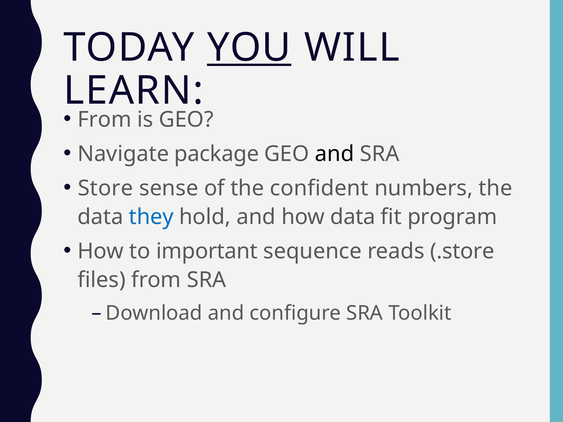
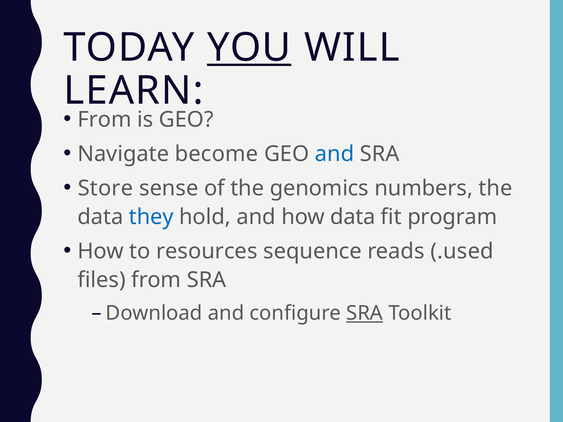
package: package -> become
and at (334, 154) colour: black -> blue
confident: confident -> genomics
important: important -> resources
.store: .store -> .used
SRA at (365, 313) underline: none -> present
